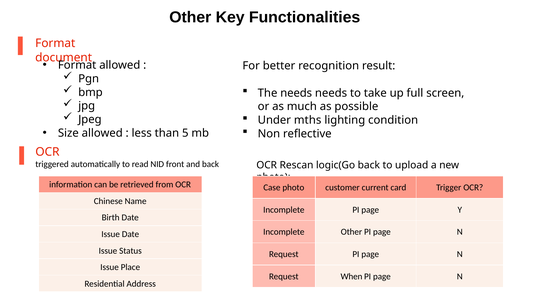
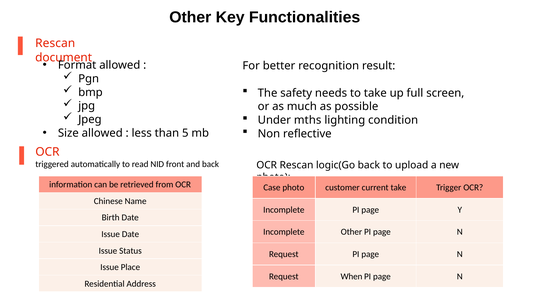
Format at (55, 43): Format -> Rescan
The needs: needs -> safety
current card: card -> take
